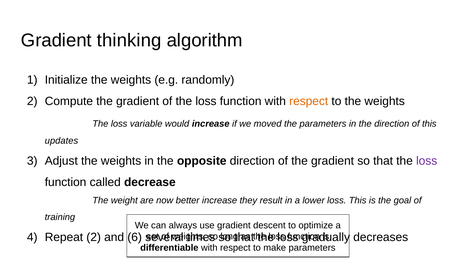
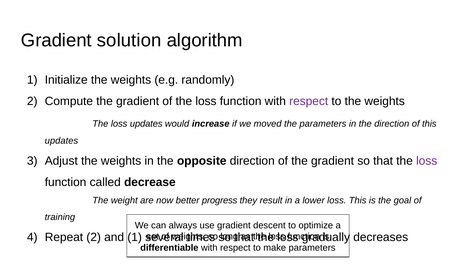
thinking: thinking -> solution
respect at (309, 101) colour: orange -> purple
loss variable: variable -> updates
better increase: increase -> progress
and 6: 6 -> 1
